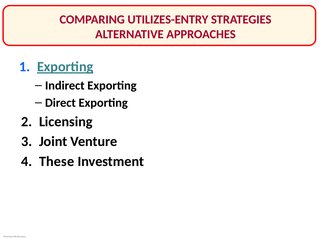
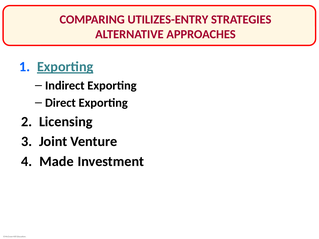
These: These -> Made
